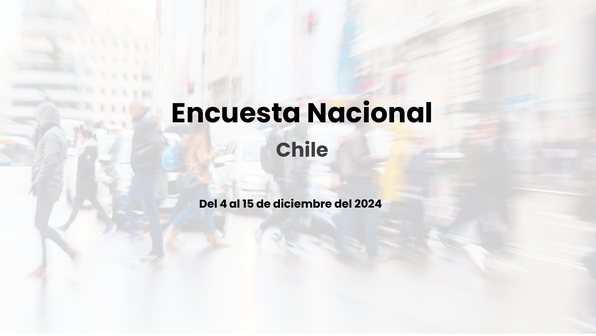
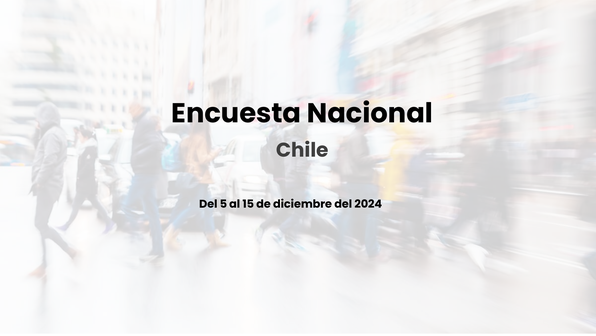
4: 4 -> 5
